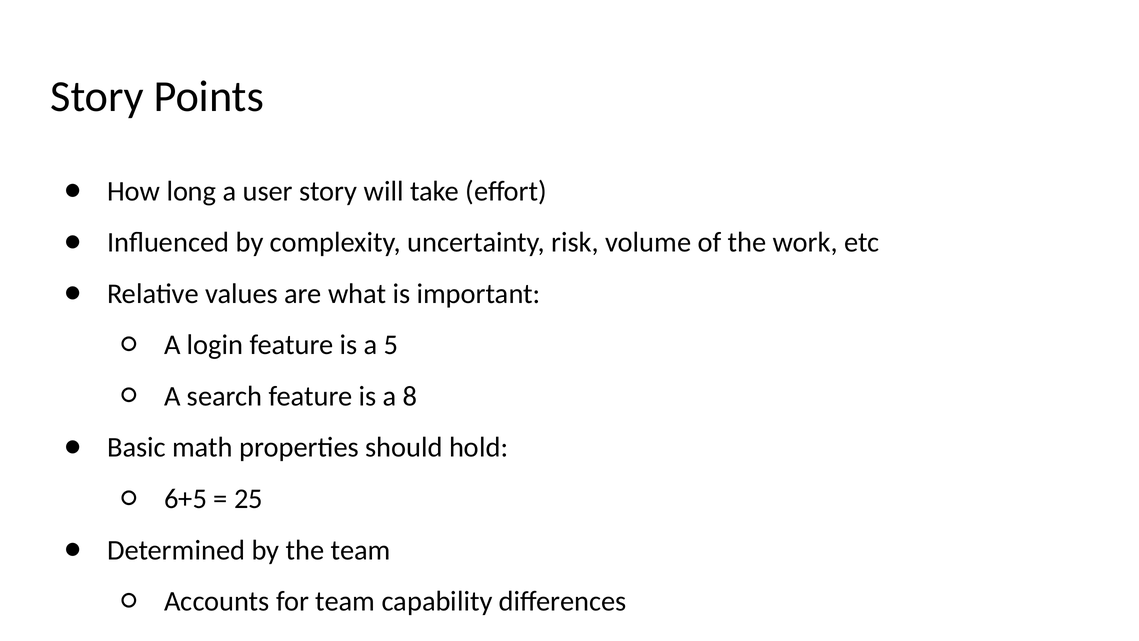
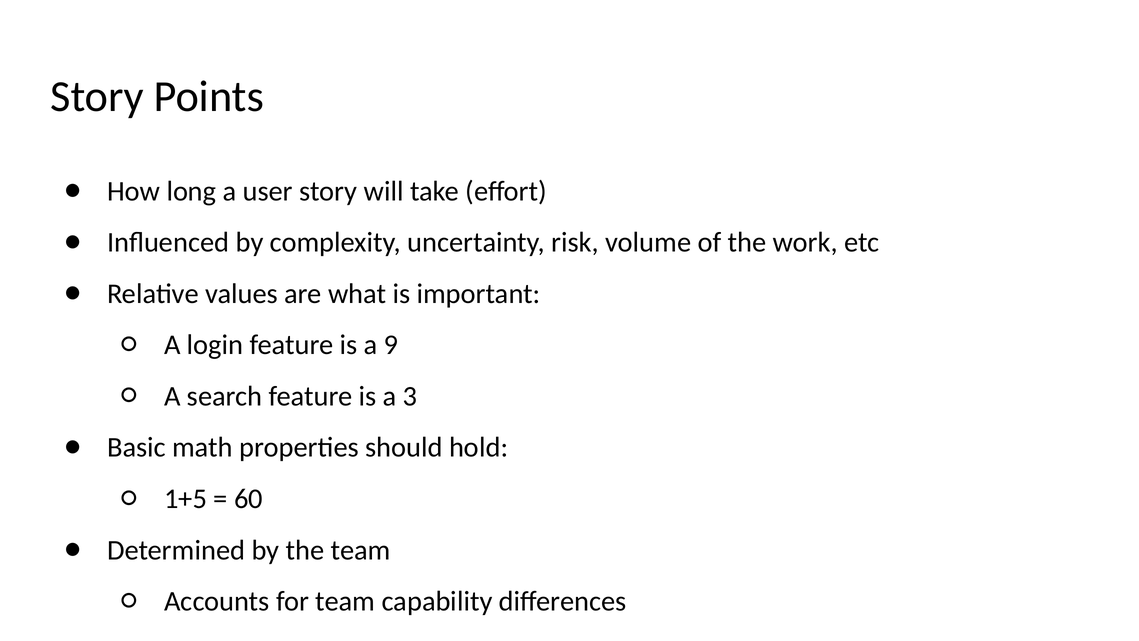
5: 5 -> 9
8: 8 -> 3
6+5: 6+5 -> 1+5
25: 25 -> 60
